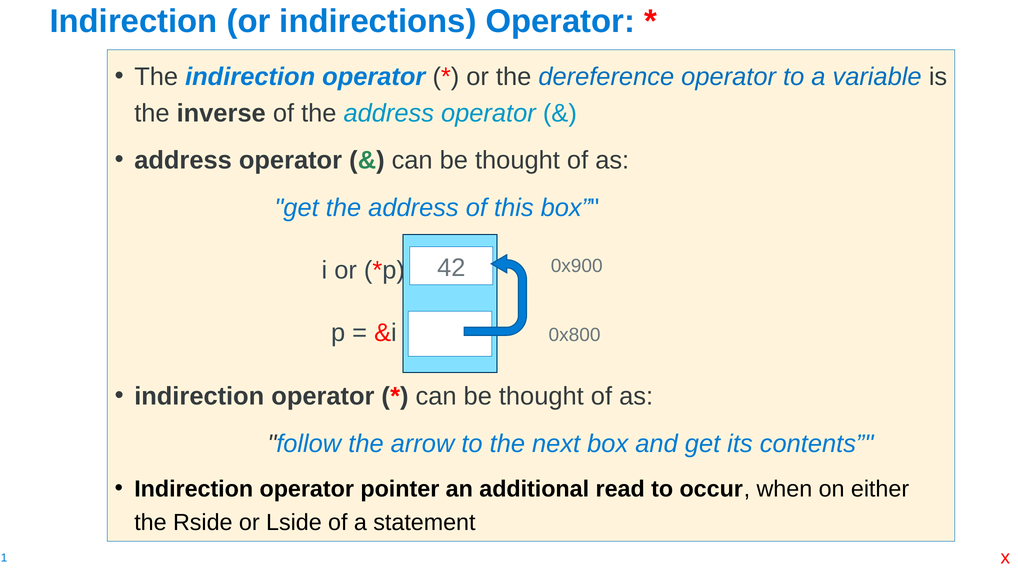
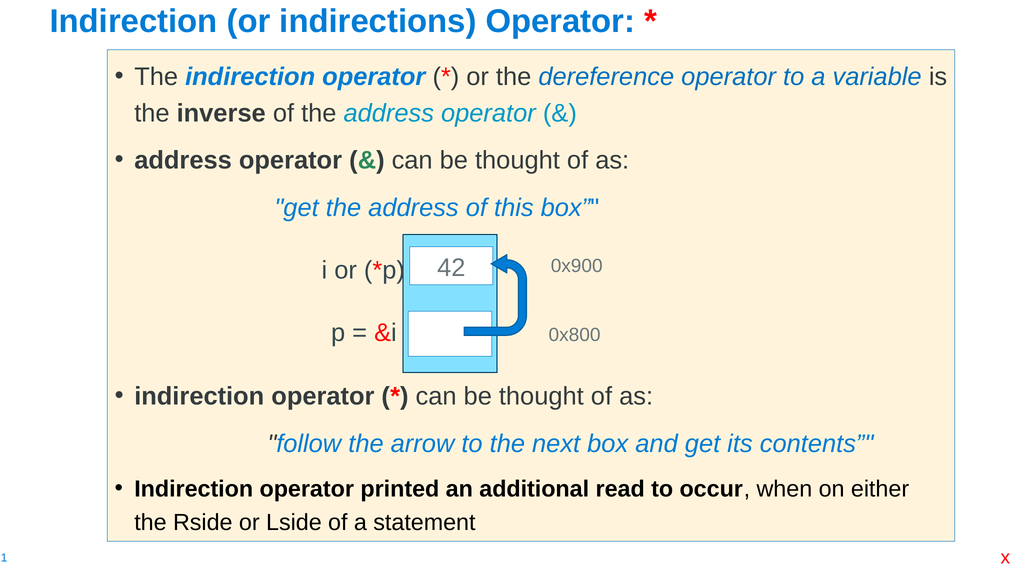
pointer: pointer -> printed
